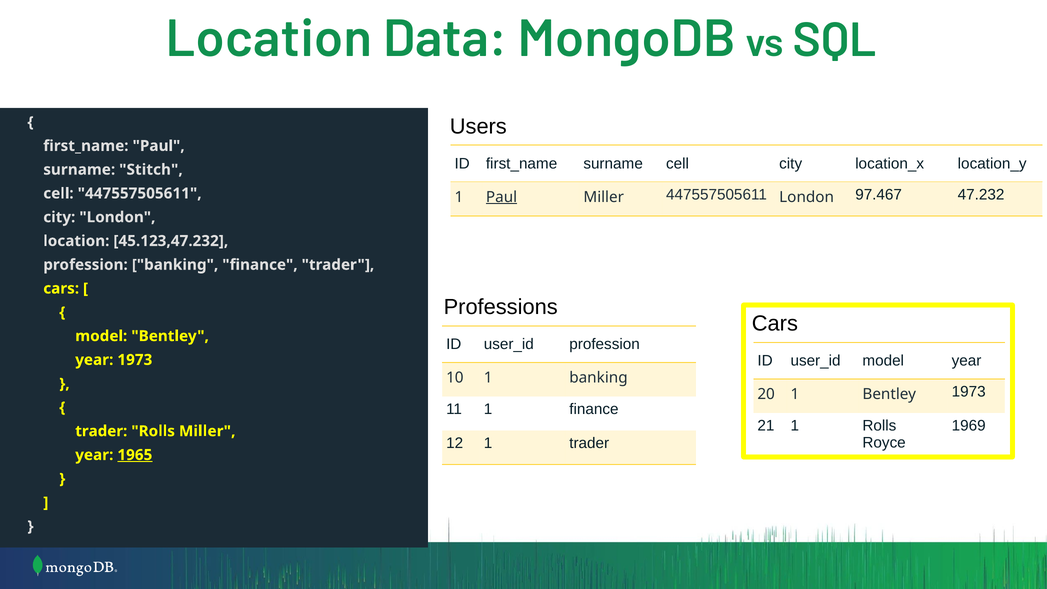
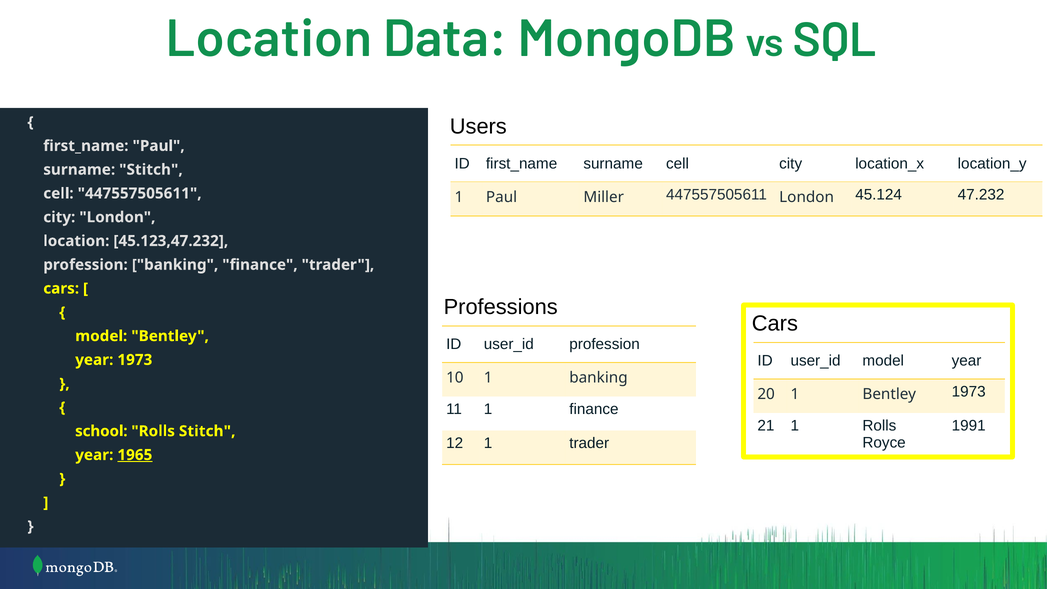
Paul at (502, 197) underline: present -> none
97.467: 97.467 -> 45.124
1969: 1969 -> 1991
trader at (101, 431): trader -> school
Rolls Miller: Miller -> Stitch
